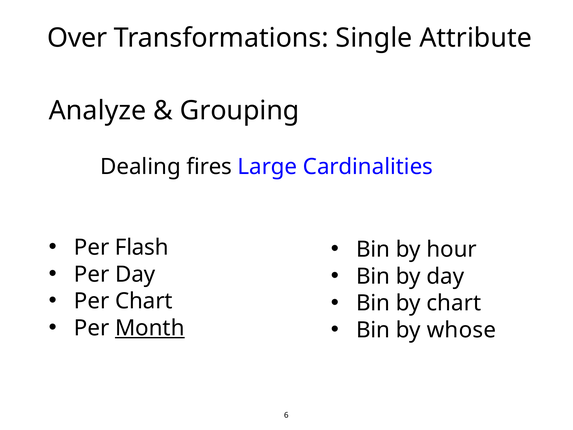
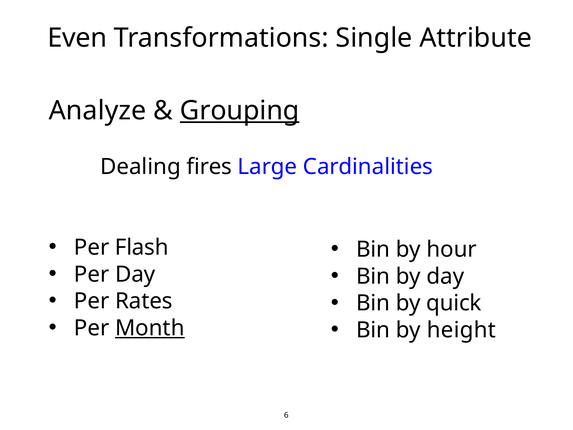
Over: Over -> Even
Grouping underline: none -> present
Per Chart: Chart -> Rates
by chart: chart -> quick
whose: whose -> height
